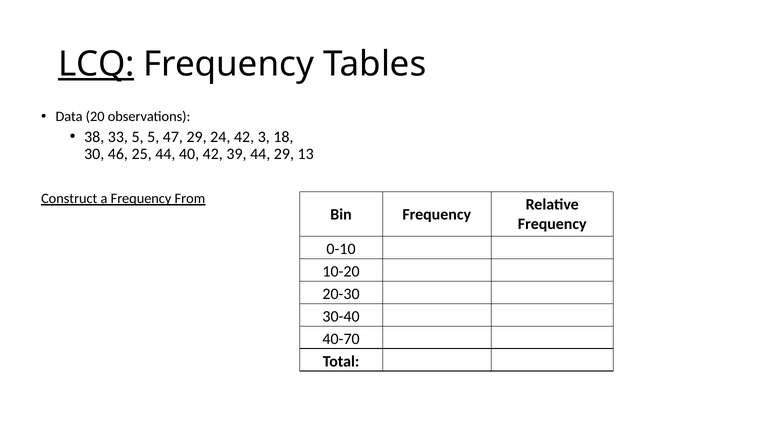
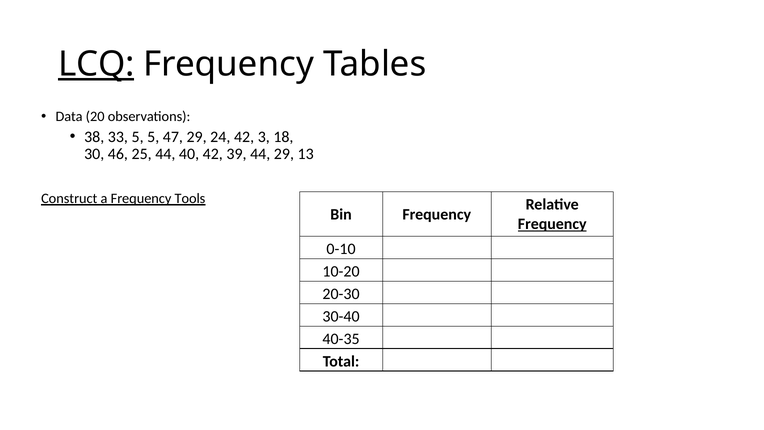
From: From -> Tools
Frequency at (552, 224) underline: none -> present
40-70: 40-70 -> 40-35
